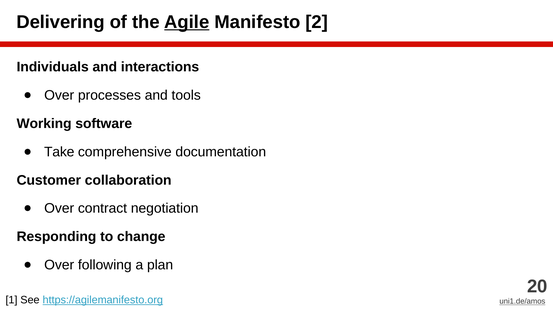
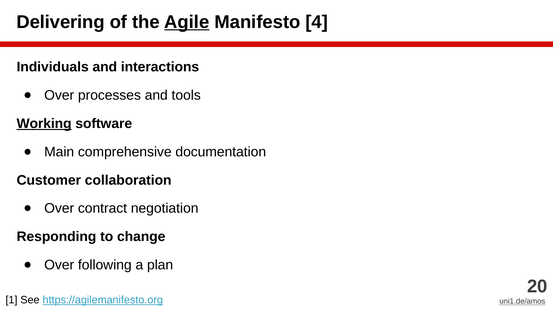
2: 2 -> 4
Working underline: none -> present
Take: Take -> Main
